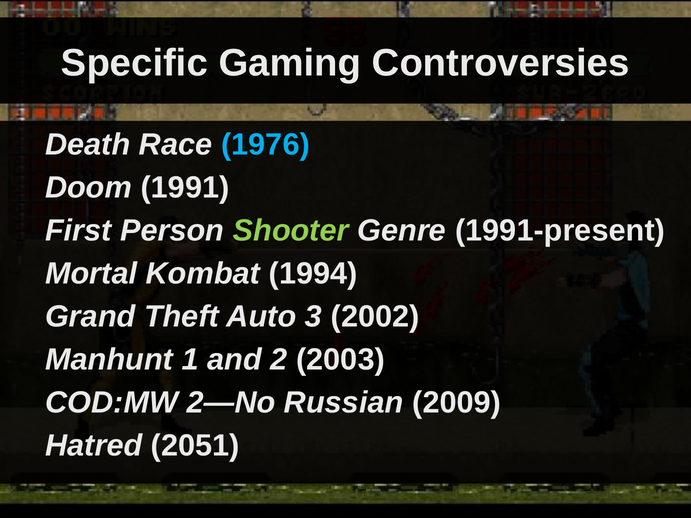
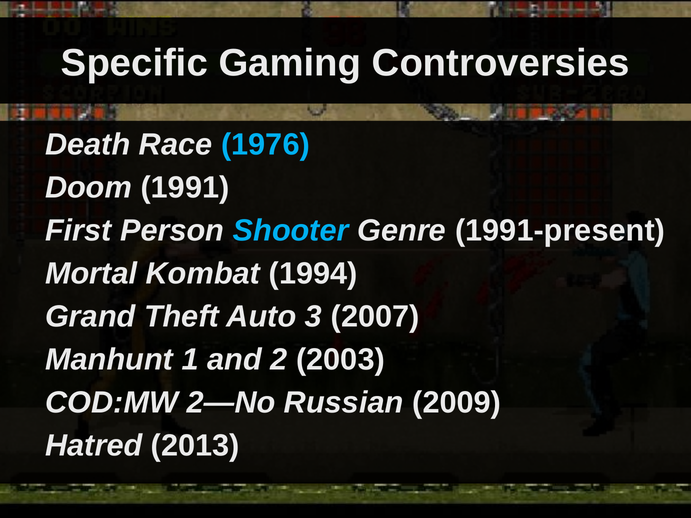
Shooter colour: light green -> light blue
2002: 2002 -> 2007
2051: 2051 -> 2013
